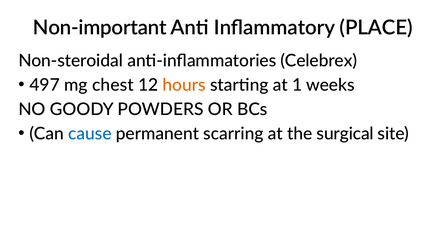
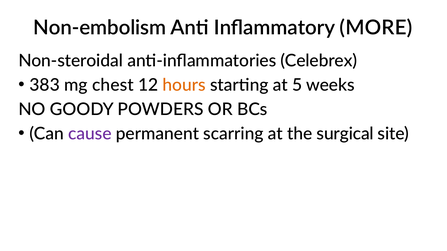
Non-important: Non-important -> Non-embolism
PLACE: PLACE -> MORE
497: 497 -> 383
1: 1 -> 5
cause colour: blue -> purple
